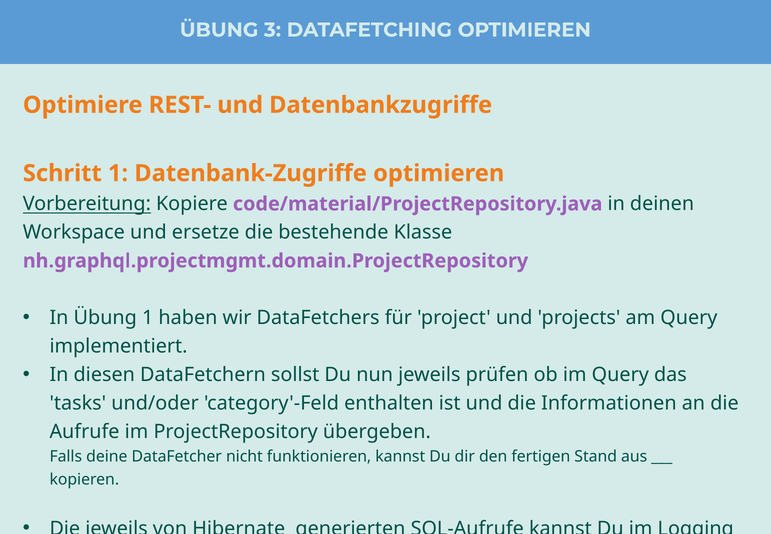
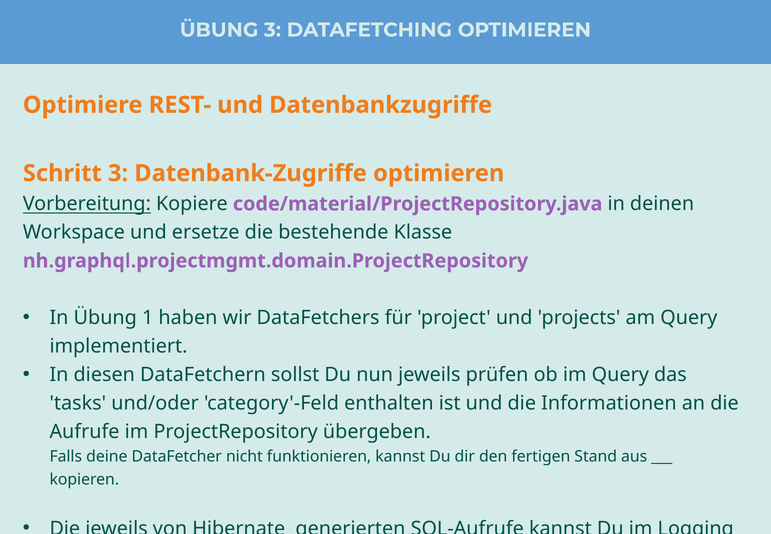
Schritt 1: 1 -> 3
